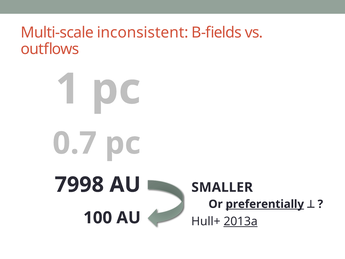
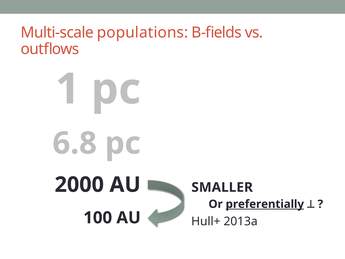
inconsistent: inconsistent -> populations
0.7: 0.7 -> 6.8
7998: 7998 -> 2000
2013a underline: present -> none
